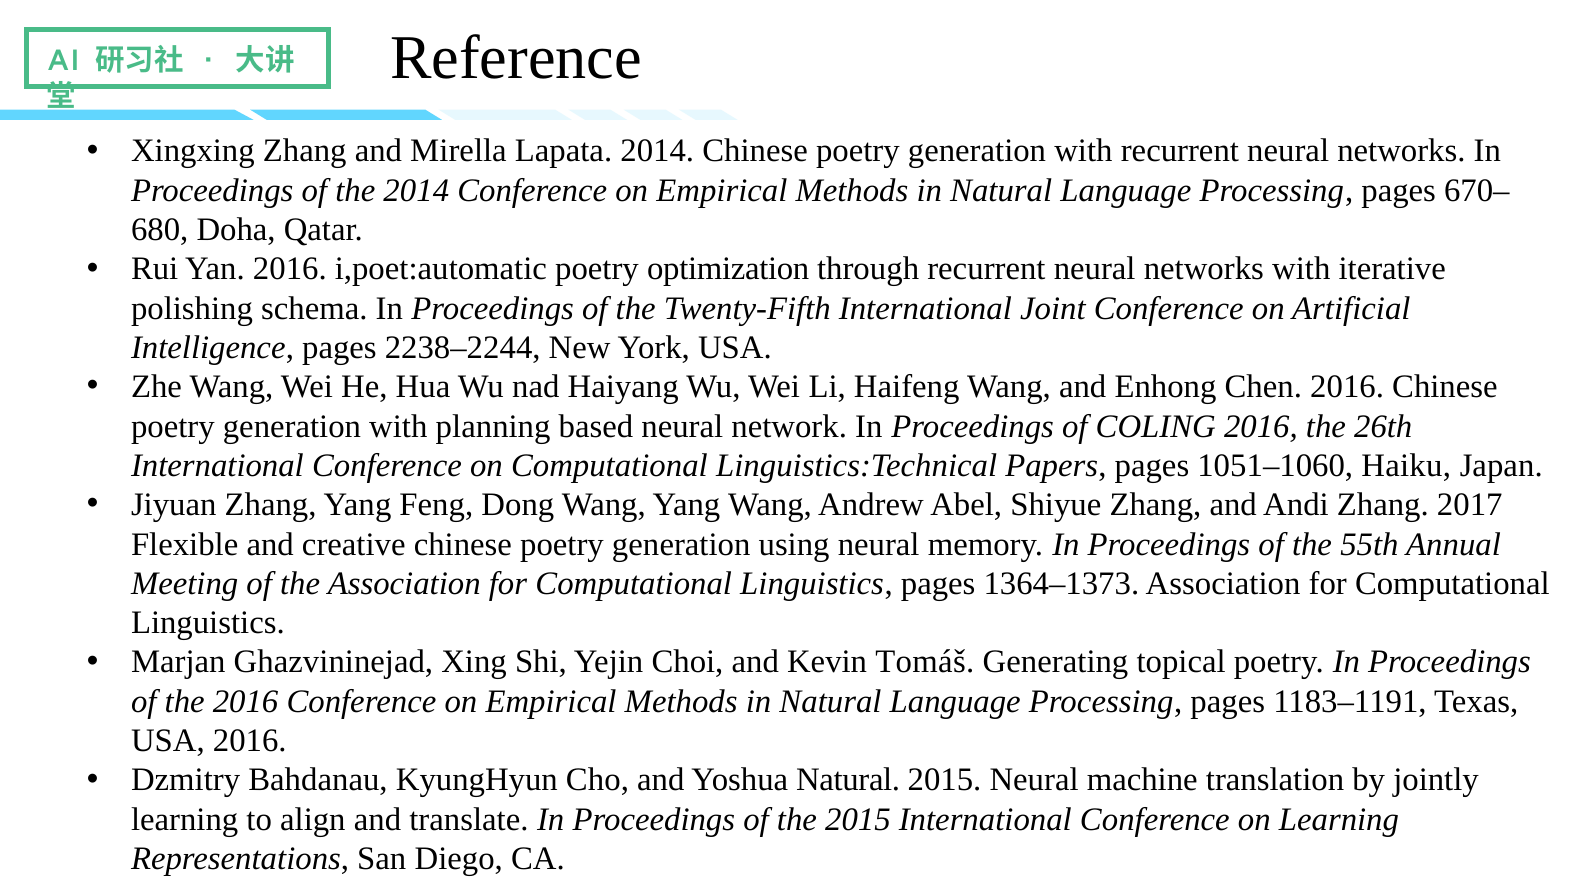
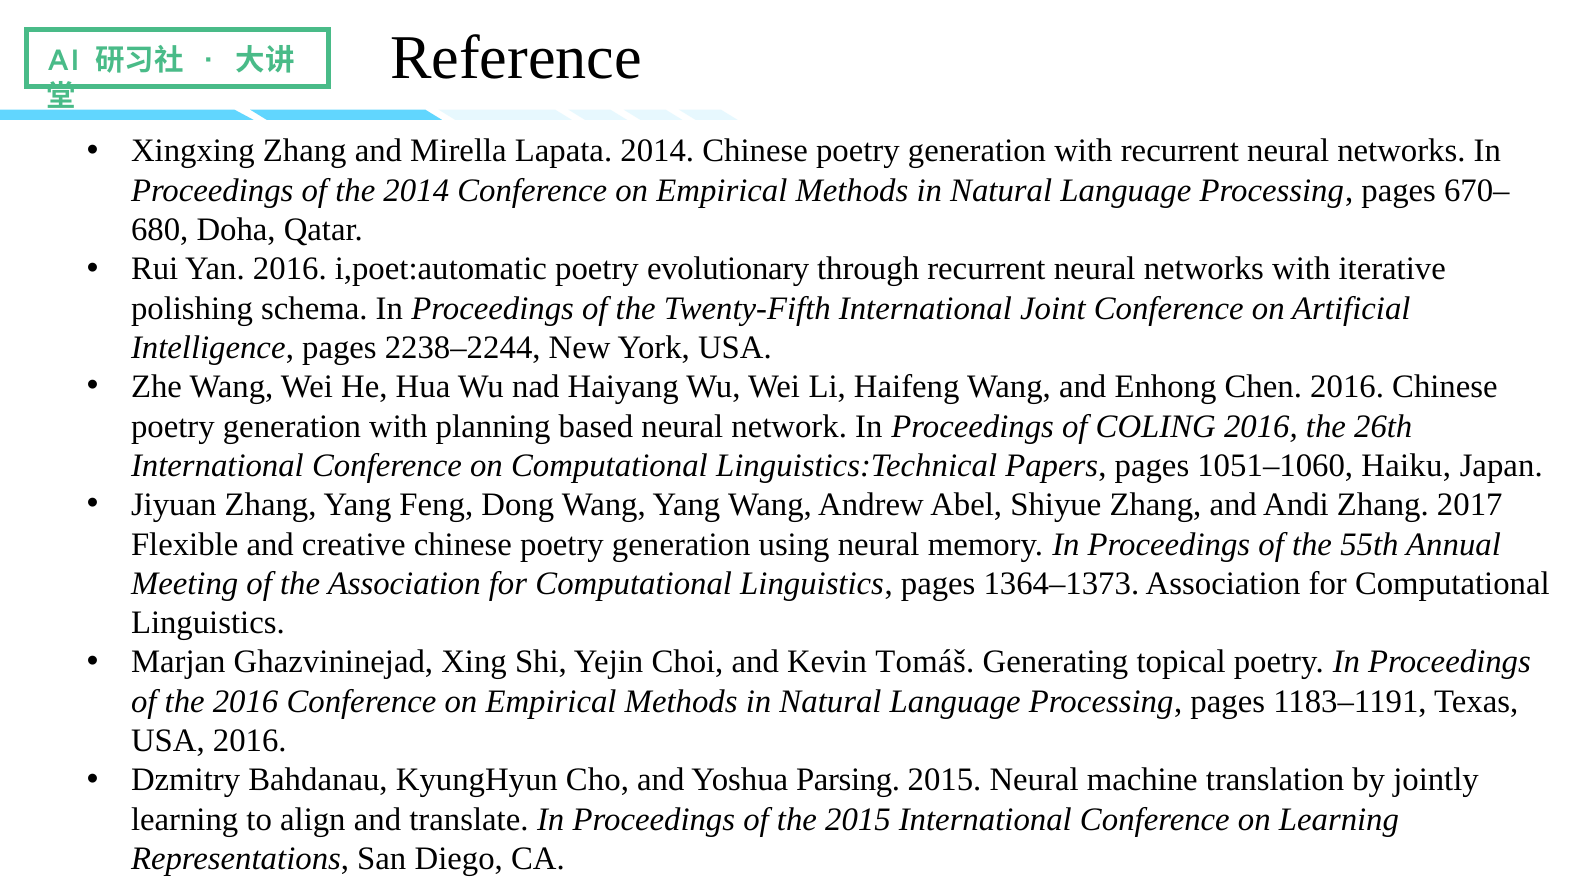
optimization: optimization -> evolutionary
Yoshua Natural: Natural -> Parsing
